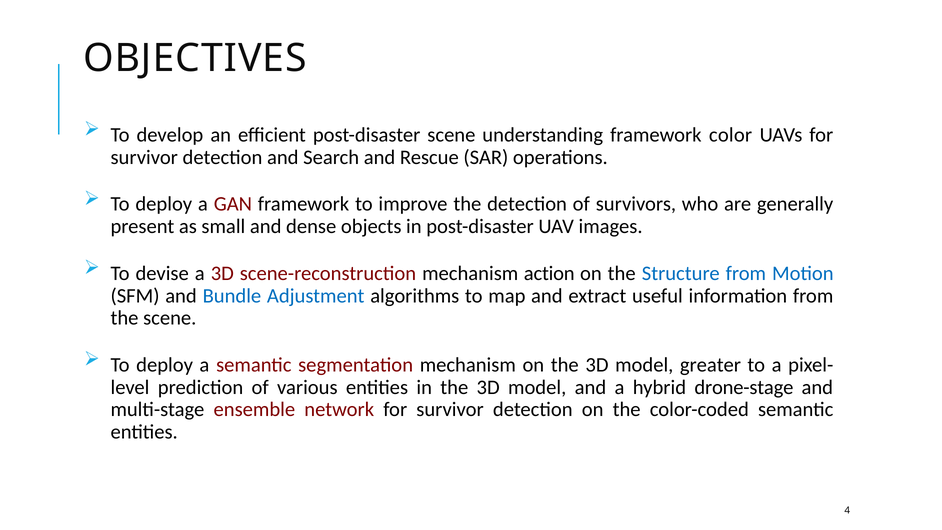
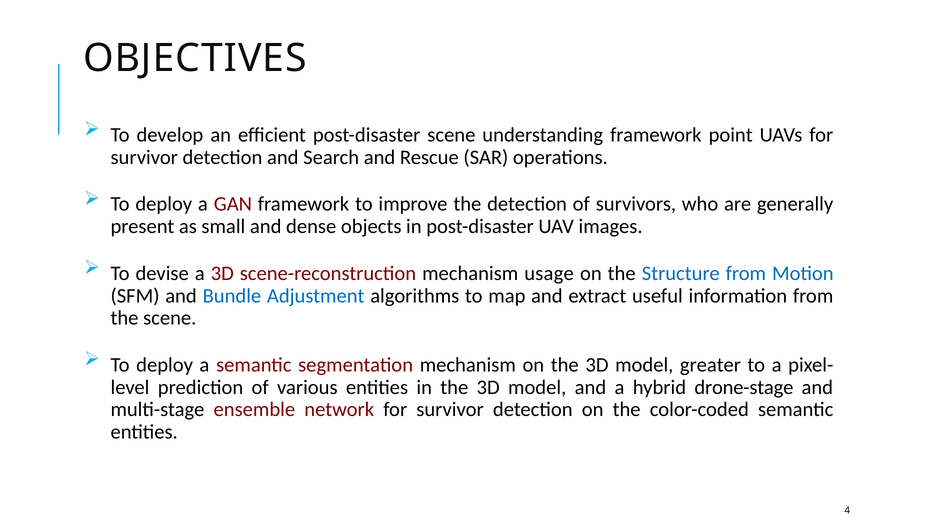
color: color -> point
action: action -> usage
